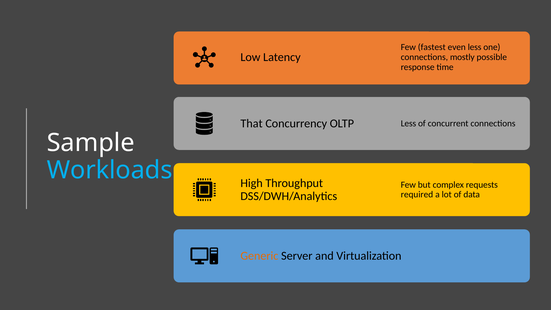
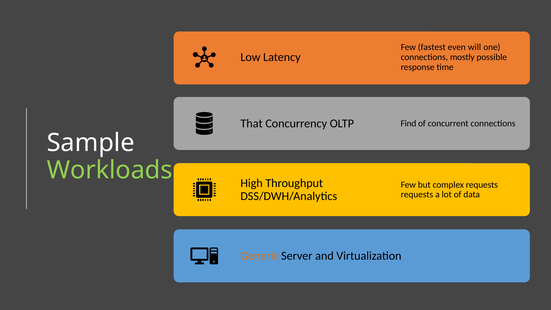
even less: less -> will
OLTP Less: Less -> Find
Workloads colour: light blue -> light green
required at (417, 195): required -> requests
